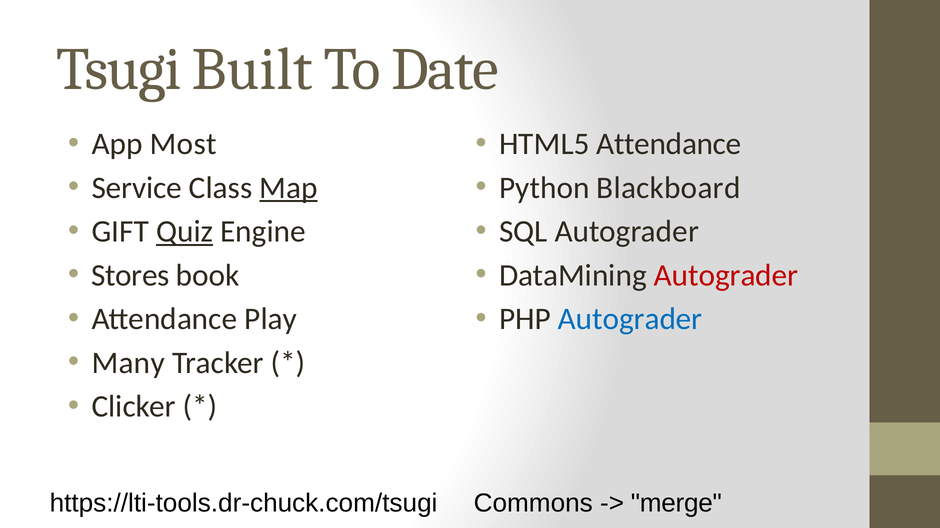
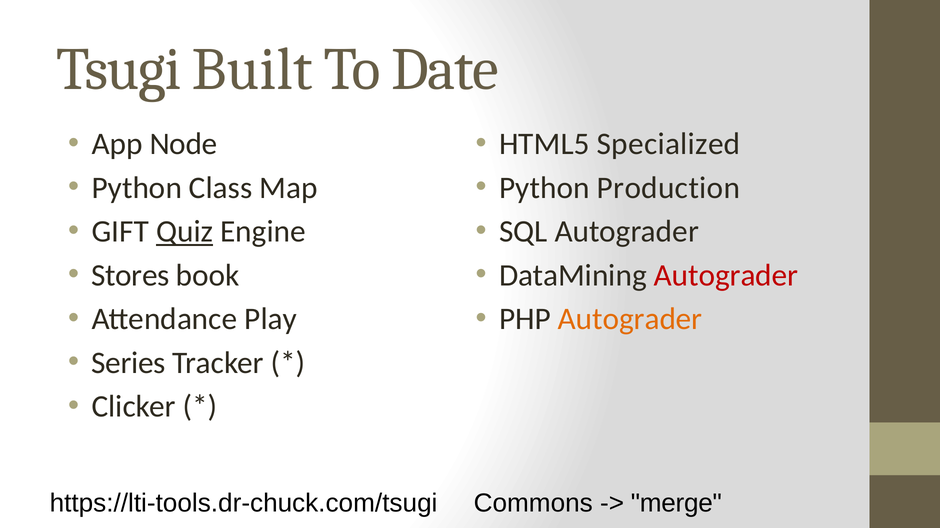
Most: Most -> Node
HTML5 Attendance: Attendance -> Specialized
Service at (137, 188): Service -> Python
Map underline: present -> none
Blackboard: Blackboard -> Production
Autograder at (630, 320) colour: blue -> orange
Many: Many -> Series
